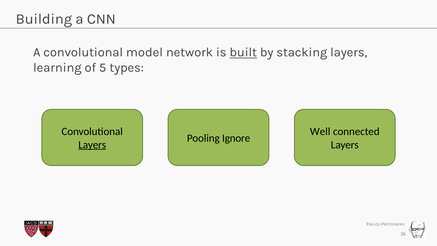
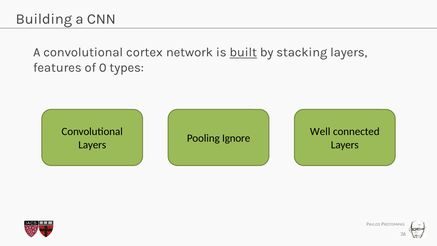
model: model -> cortex
learning: learning -> features
5: 5 -> 0
Layers at (92, 145) underline: present -> none
